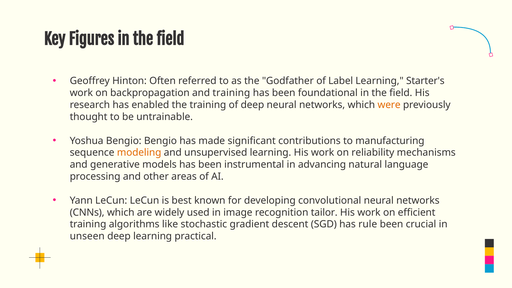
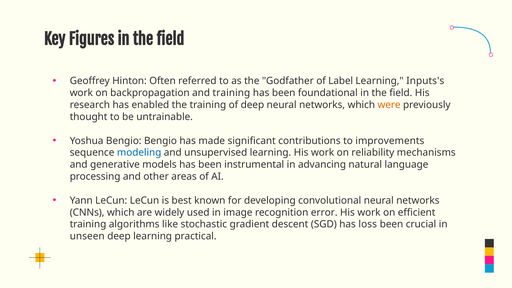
Starter's: Starter's -> Inputs's
manufacturing: manufacturing -> improvements
modeling colour: orange -> blue
tailor: tailor -> error
rule: rule -> loss
